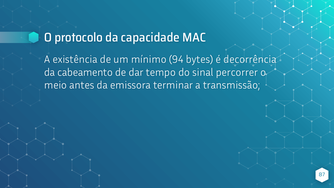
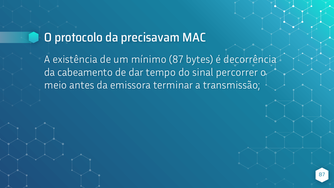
capacidade: capacidade -> precisavam
mínimo 94: 94 -> 87
